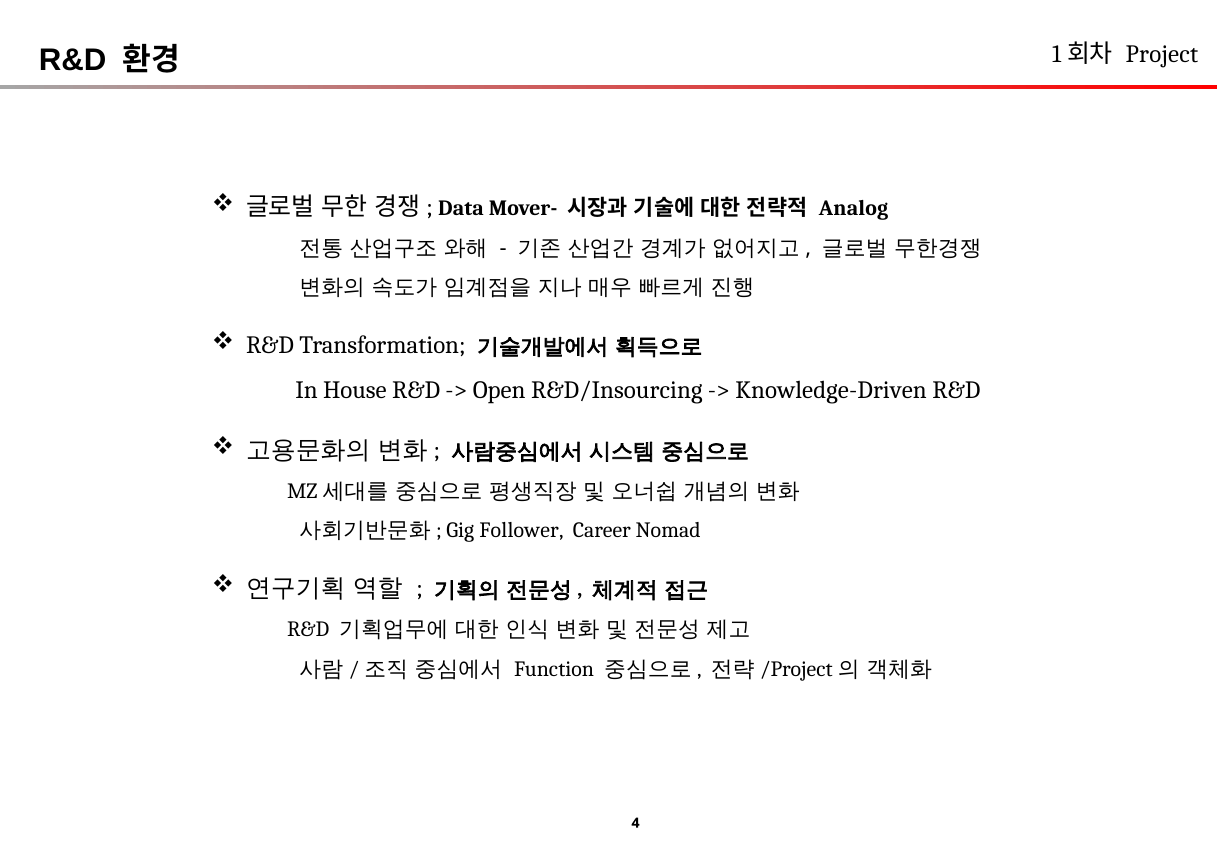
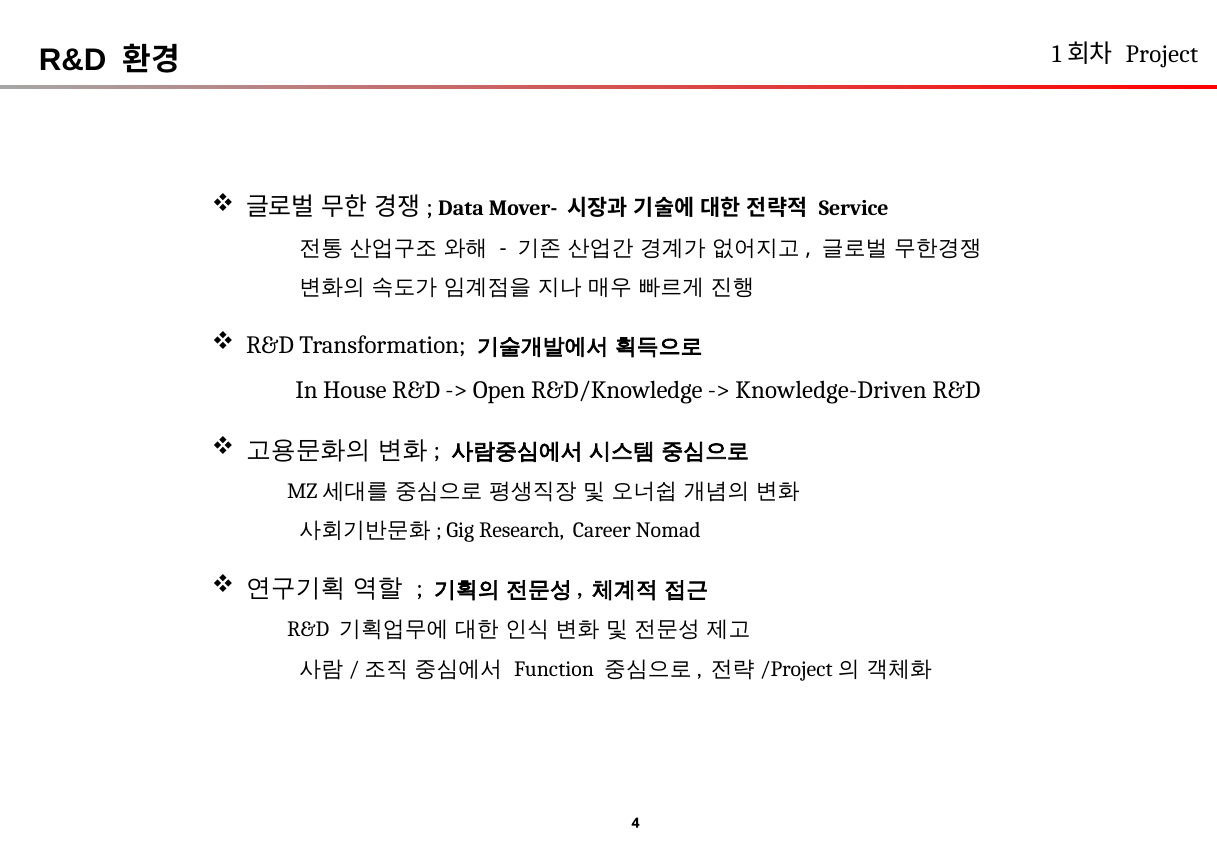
Analog: Analog -> Service
R&D/Insourcing: R&D/Insourcing -> R&D/Knowledge
Follower: Follower -> Research
